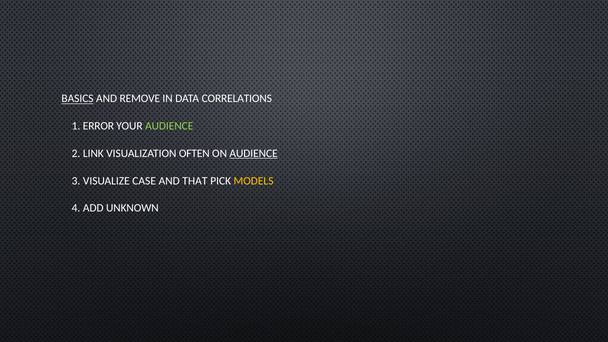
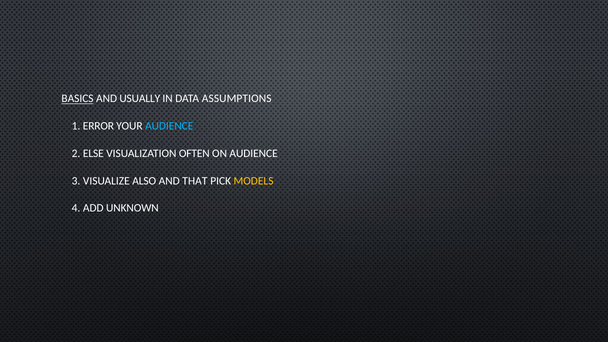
REMOVE: REMOVE -> USUALLY
CORRELATIONS: CORRELATIONS -> ASSUMPTIONS
AUDIENCE at (169, 126) colour: light green -> light blue
LINK: LINK -> ELSE
AUDIENCE at (254, 153) underline: present -> none
CASE: CASE -> ALSO
